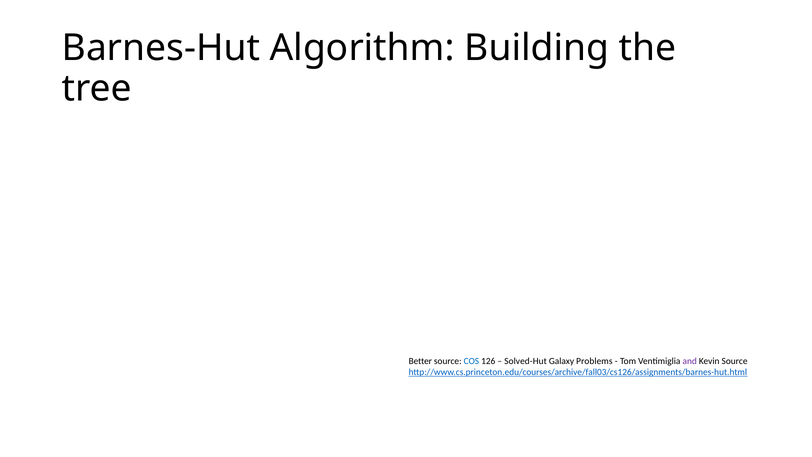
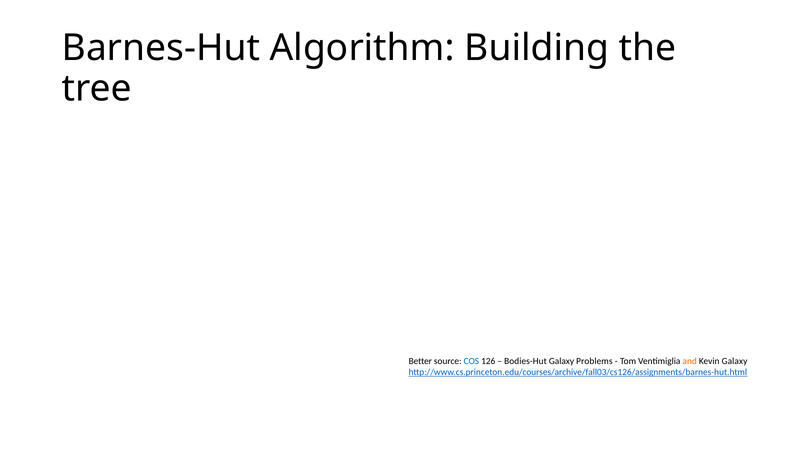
Solved-Hut: Solved-Hut -> Bodies-Hut
and colour: purple -> orange
Kevin Source: Source -> Galaxy
